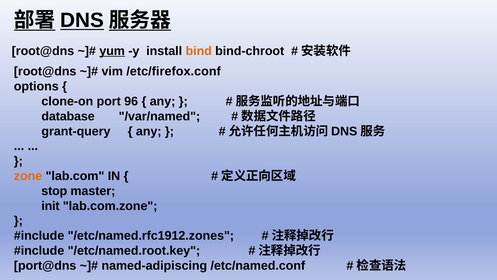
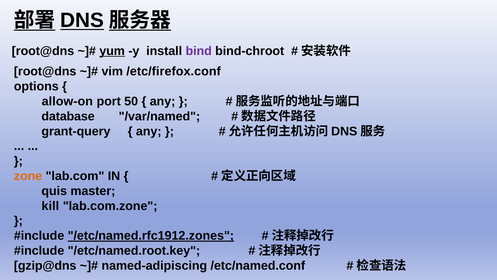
bind colour: orange -> purple
clone-on: clone-on -> allow-on
96: 96 -> 50
stop: stop -> quis
init: init -> kill
/etc/named.rfc1912.zones underline: none -> present
port@dns: port@dns -> gzip@dns
